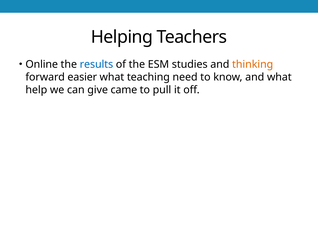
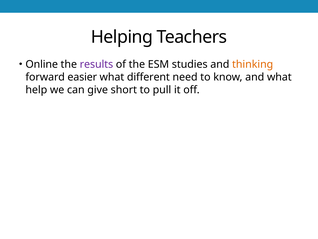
results colour: blue -> purple
teaching: teaching -> different
came: came -> short
